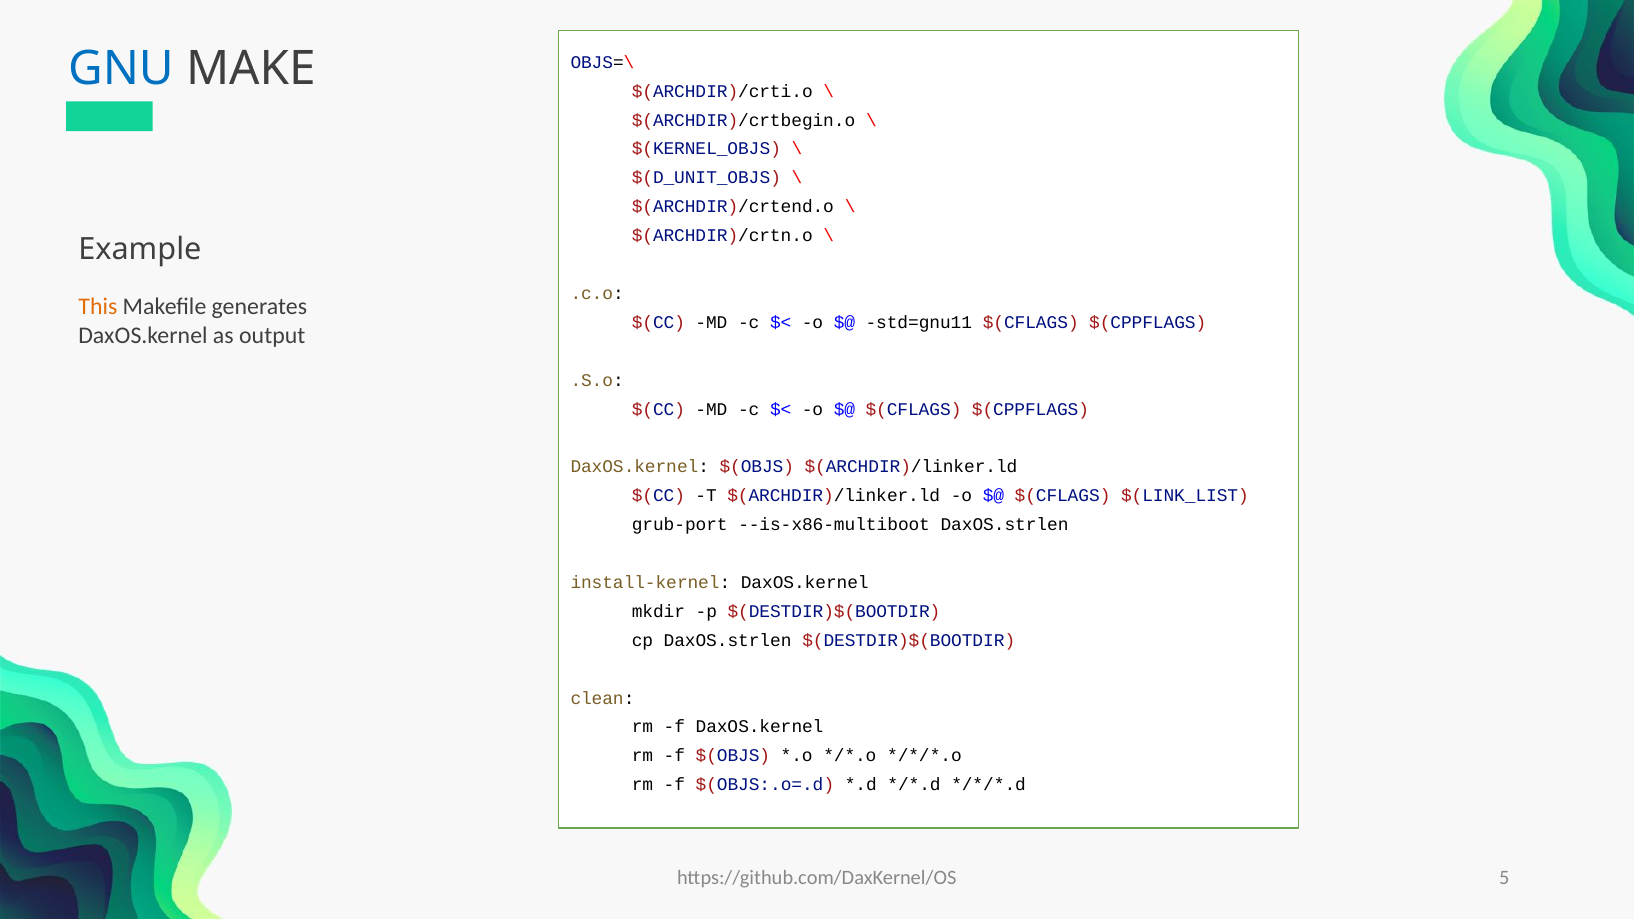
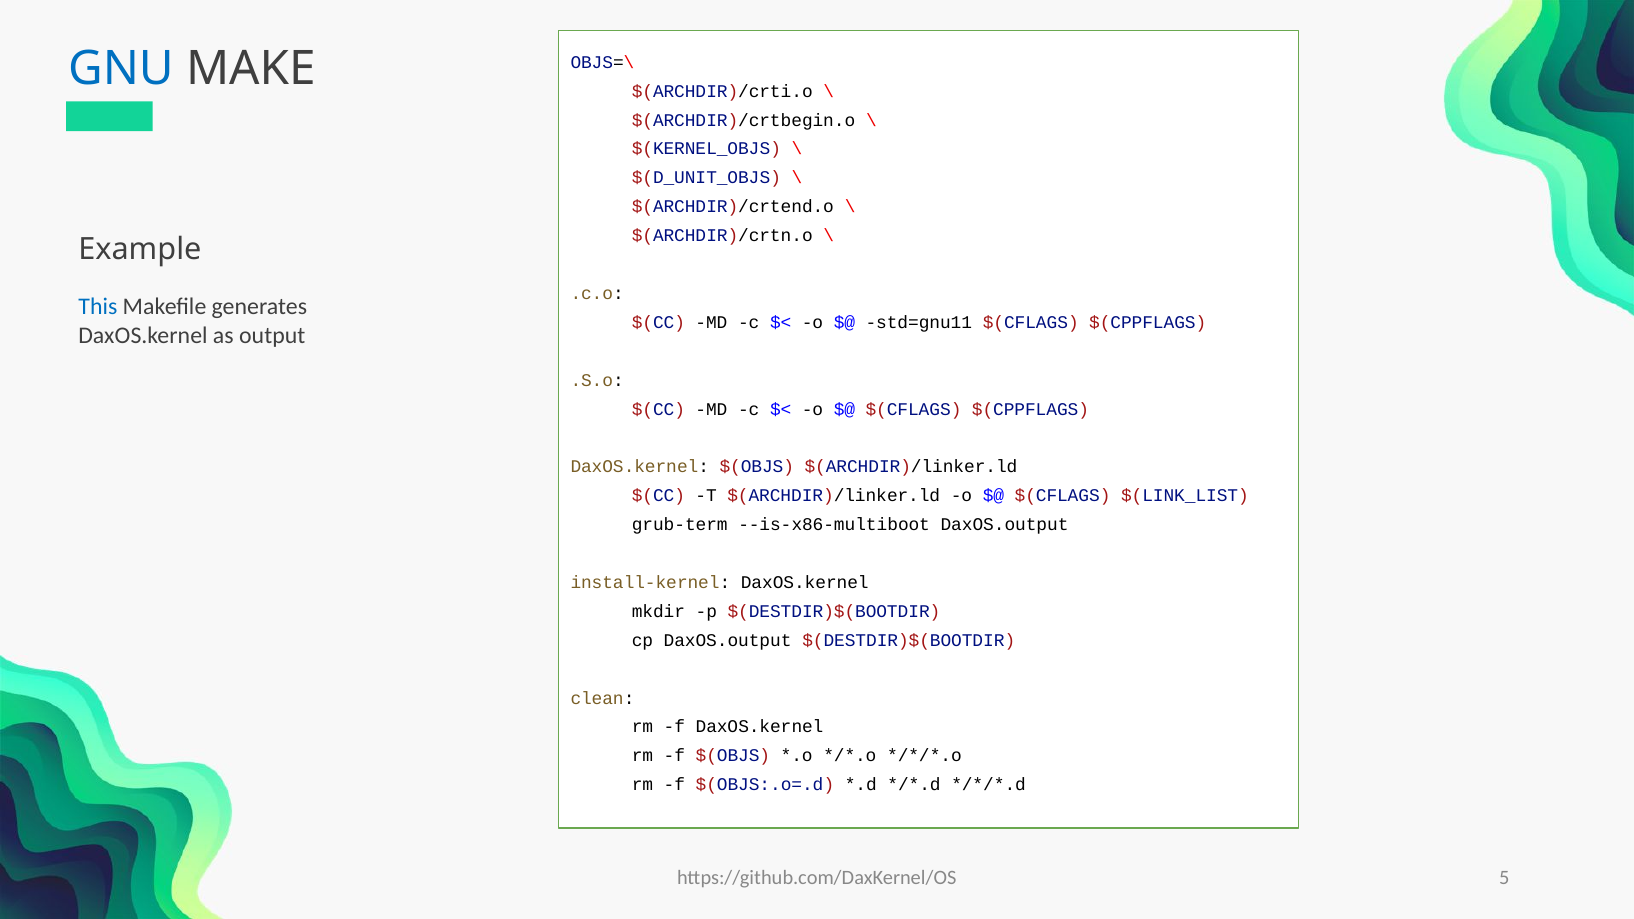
This colour: orange -> blue
grub-port: grub-port -> grub-term
--is-x86-multiboot DaxOS.strlen: DaxOS.strlen -> DaxOS.output
cp DaxOS.strlen: DaxOS.strlen -> DaxOS.output
